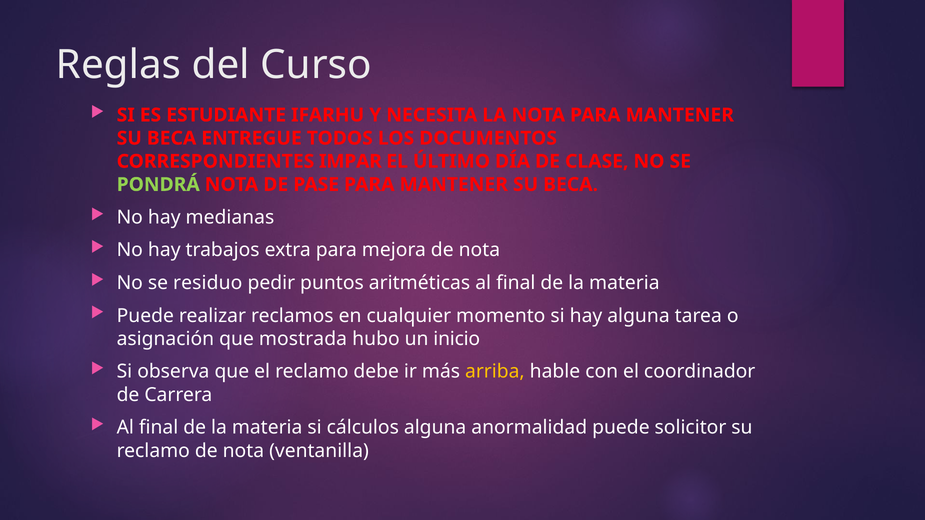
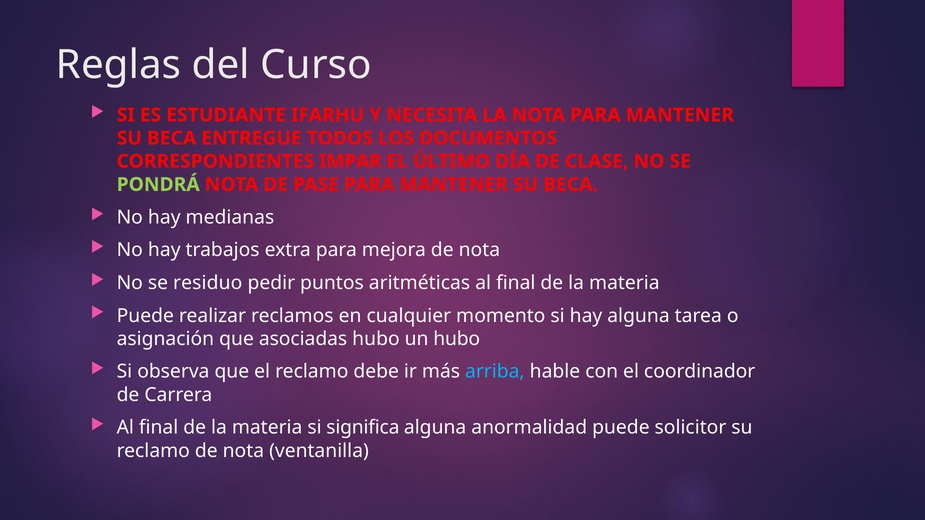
mostrada: mostrada -> asociadas
un inicio: inicio -> hubo
arriba colour: yellow -> light blue
cálculos: cálculos -> significa
